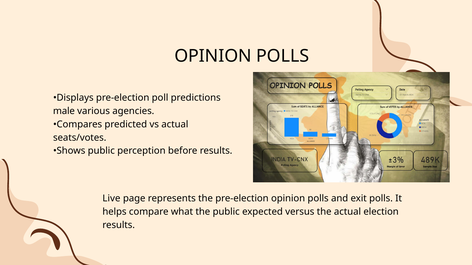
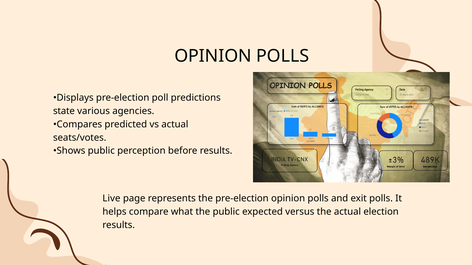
male: male -> state
